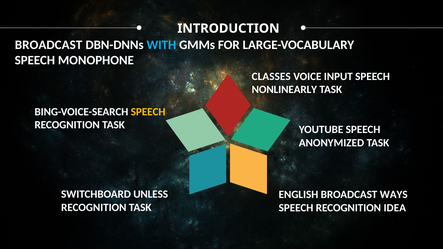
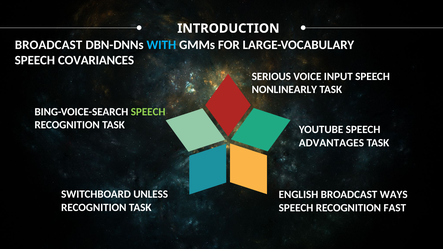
MONOPHONE: MONOPHONE -> COVARIANCES
CLASSES: CLASSES -> SERIOUS
SPEECH at (148, 112) colour: yellow -> light green
ANONYMIZED: ANONYMIZED -> ADVANTAGES
IDEA: IDEA -> FAST
